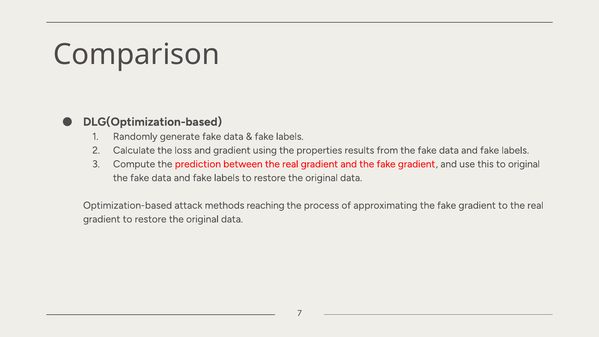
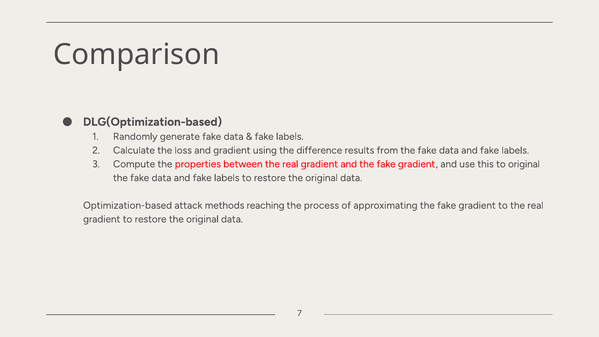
properties: properties -> difference
prediction: prediction -> properties
